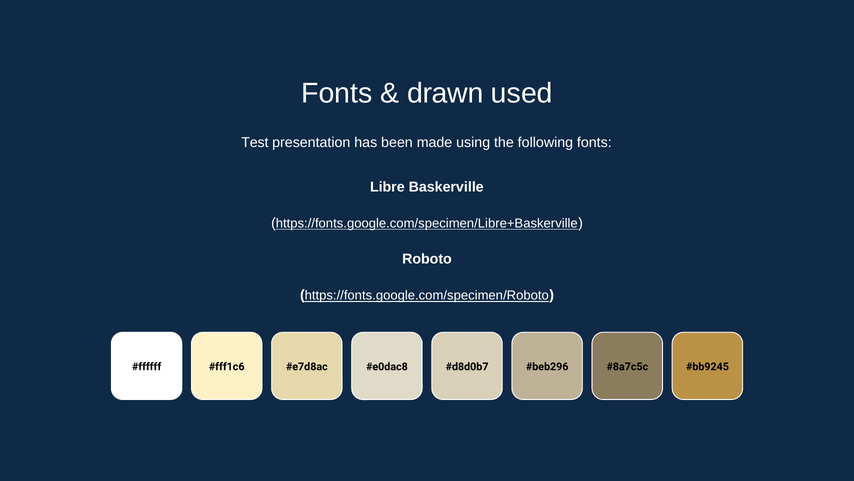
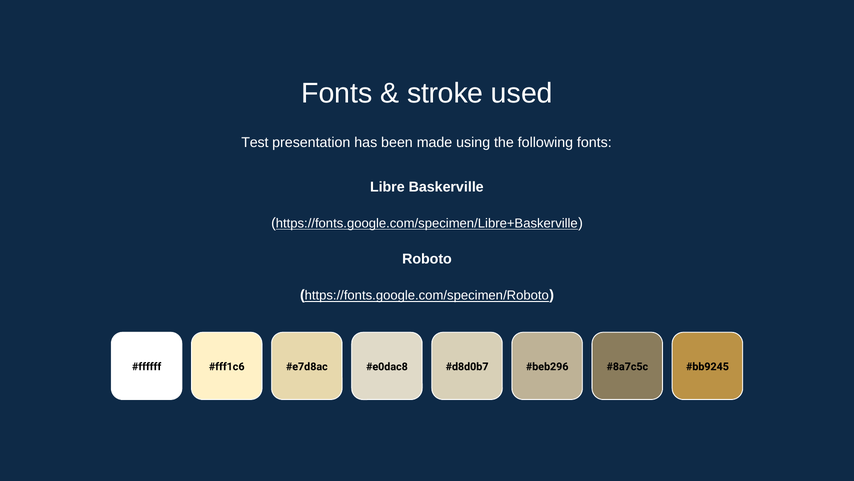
drawn: drawn -> stroke
